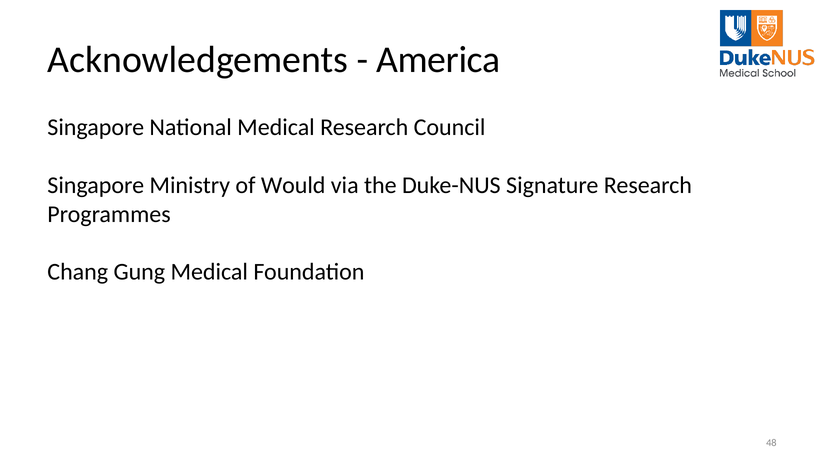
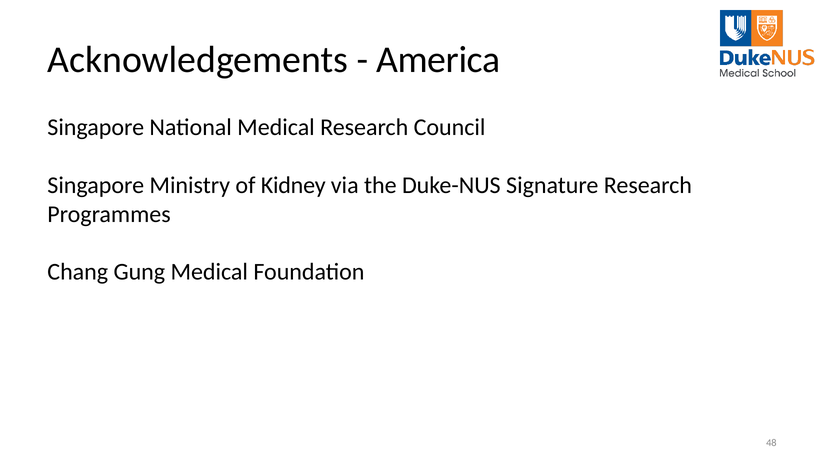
Would: Would -> Kidney
